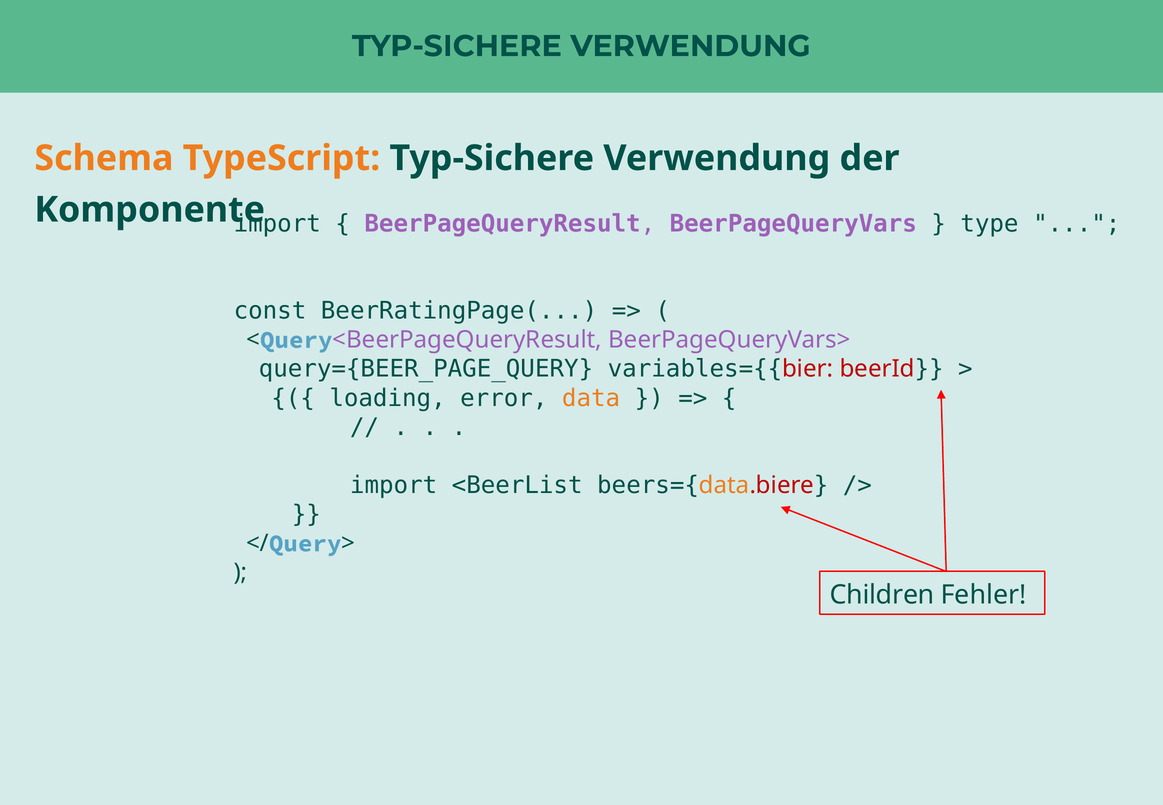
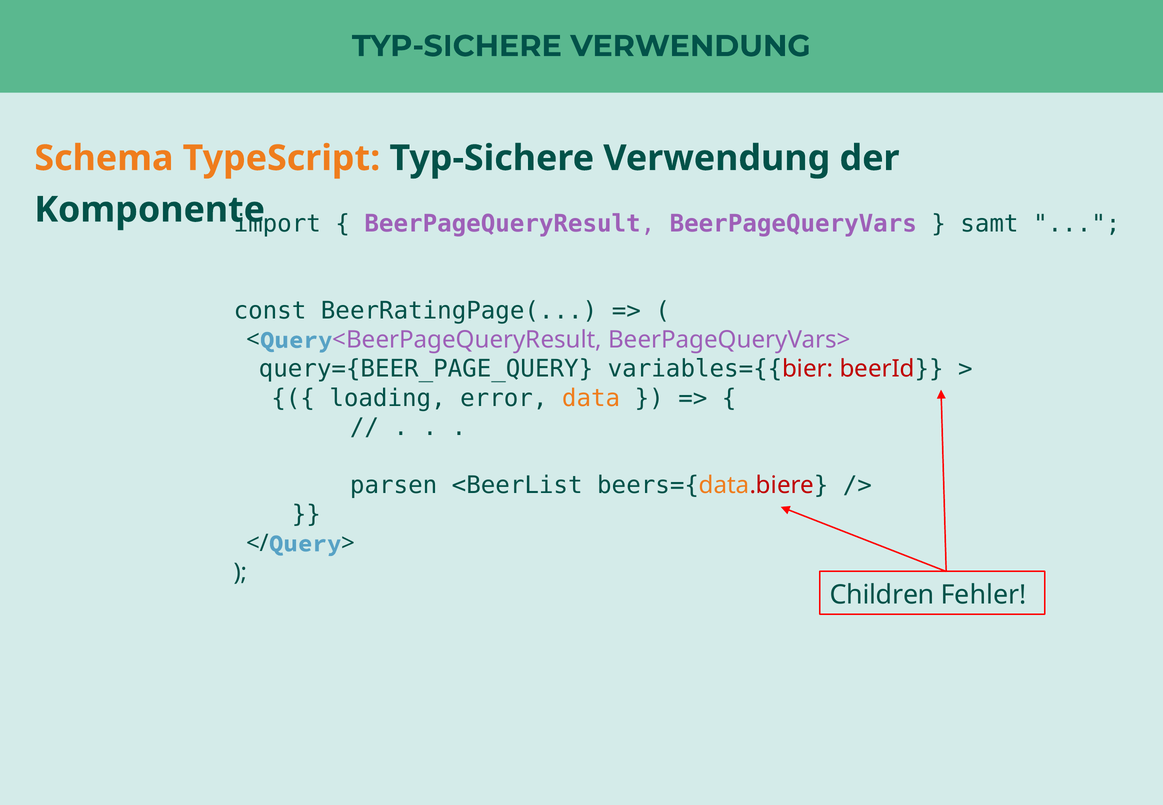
type: type -> samt
import at (394, 485): import -> parsen
